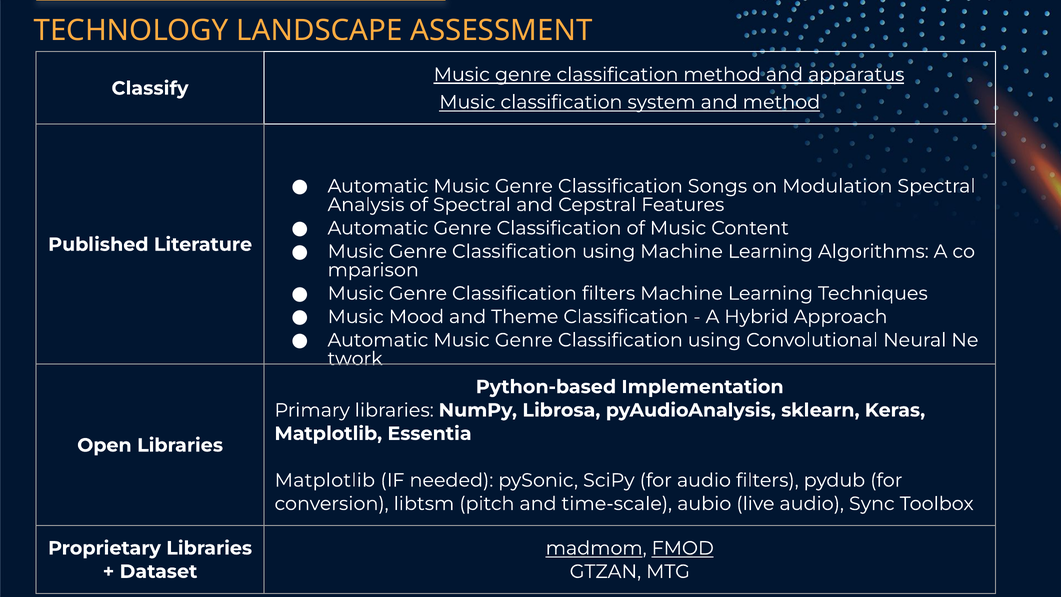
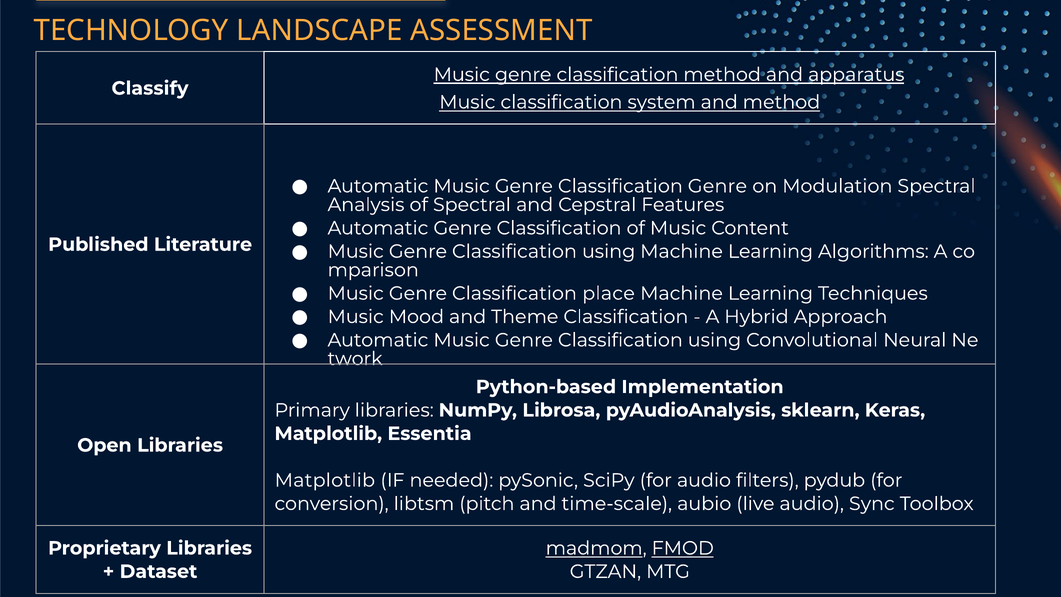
Classification Songs: Songs -> Genre
Classification filters: filters -> place
